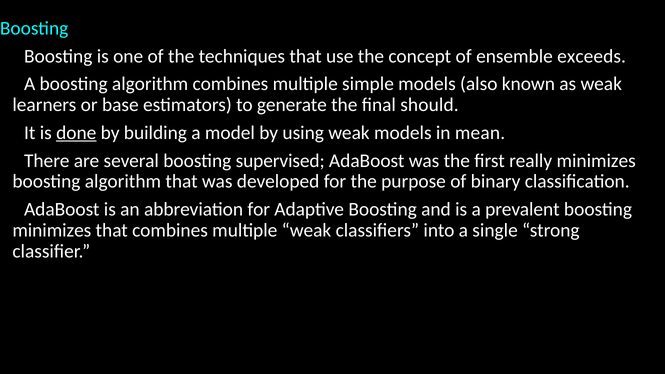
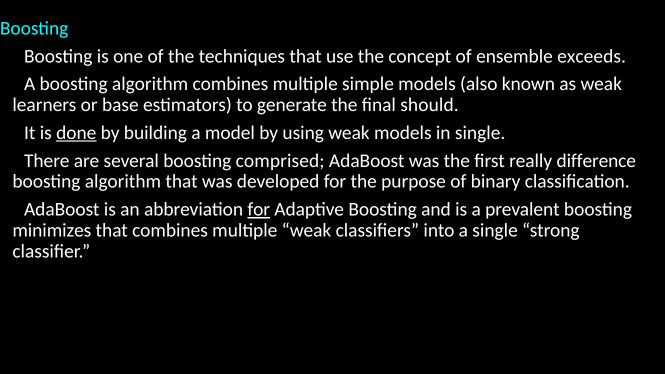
in mean: mean -> single
supervised: supervised -> comprised
really minimizes: minimizes -> difference
for at (259, 209) underline: none -> present
